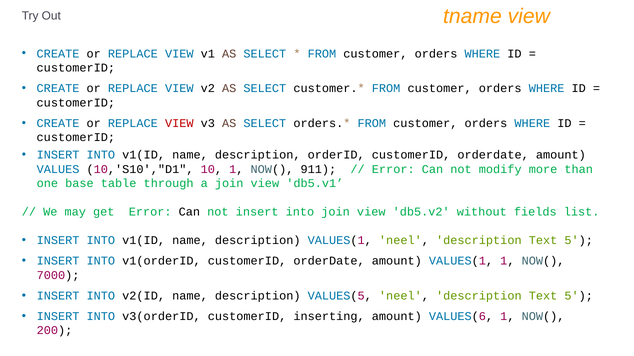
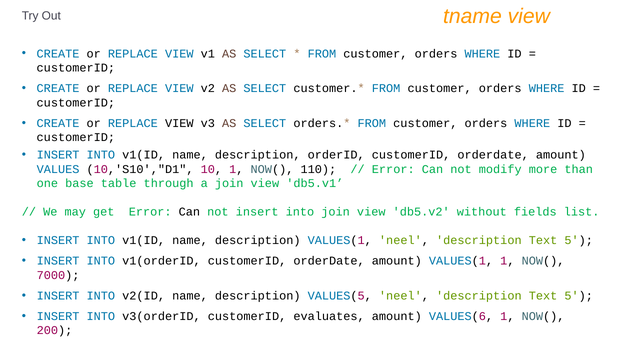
VIEW at (179, 124) colour: red -> black
911: 911 -> 110
inserting: inserting -> evaluates
